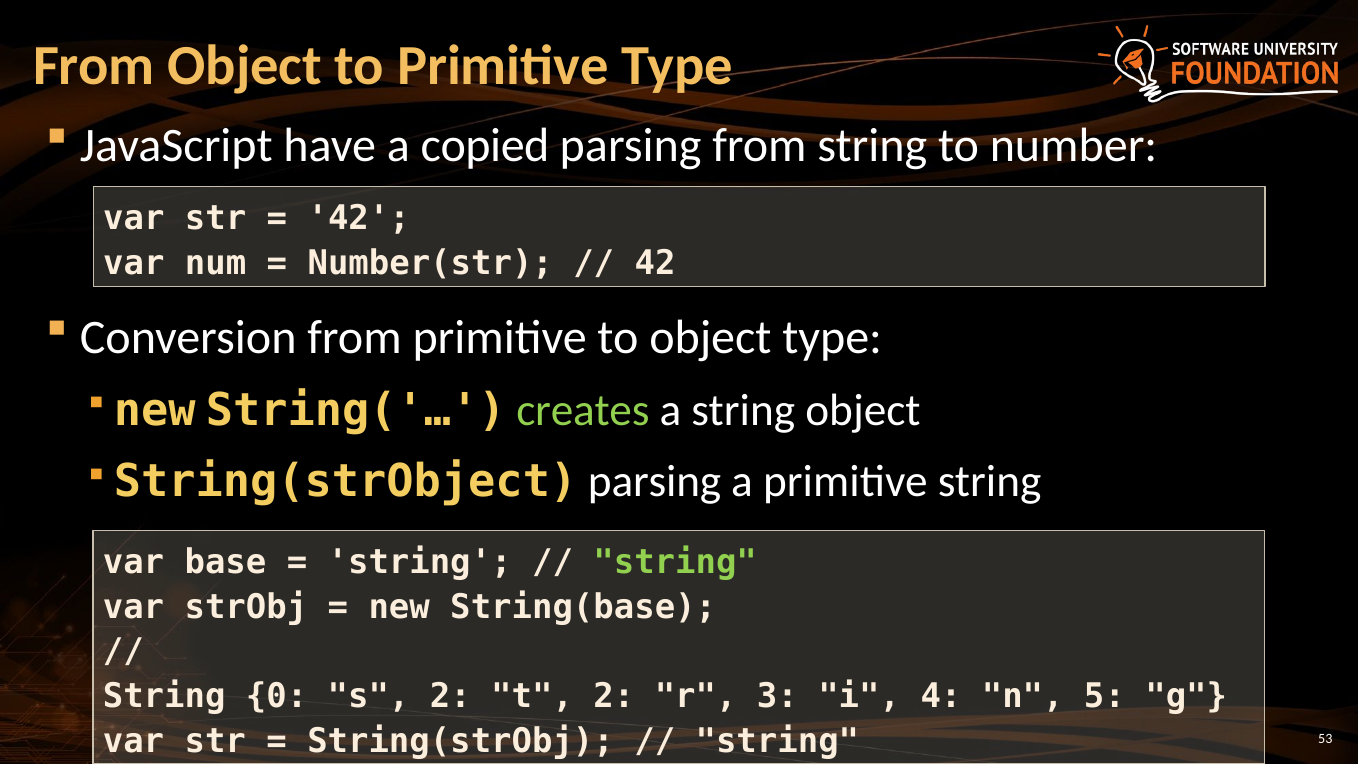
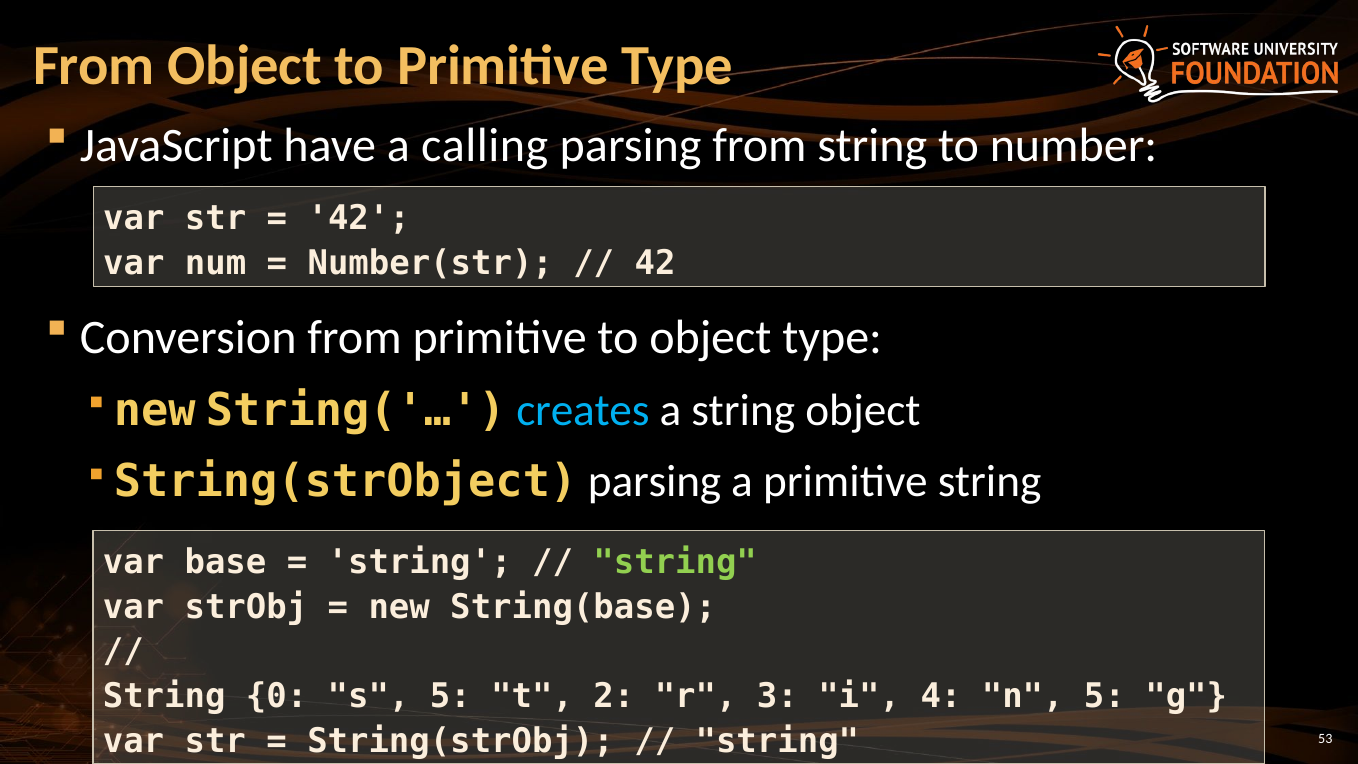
copied: copied -> calling
creates colour: light green -> light blue
s 2: 2 -> 5
